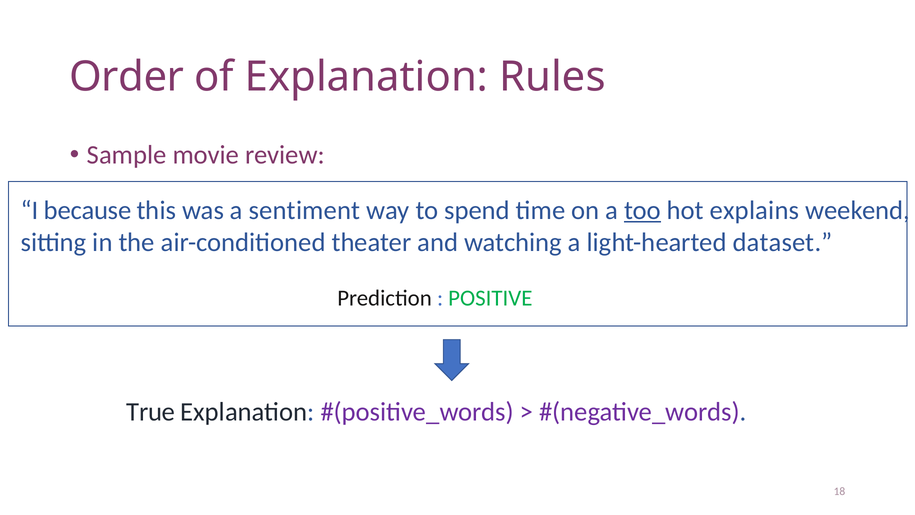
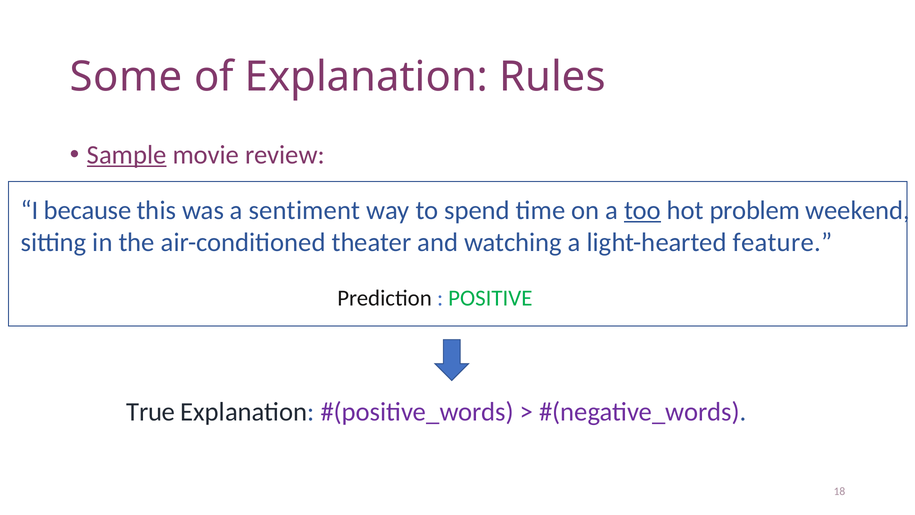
Order: Order -> Some
Sample underline: none -> present
explains: explains -> problem
dataset: dataset -> feature
